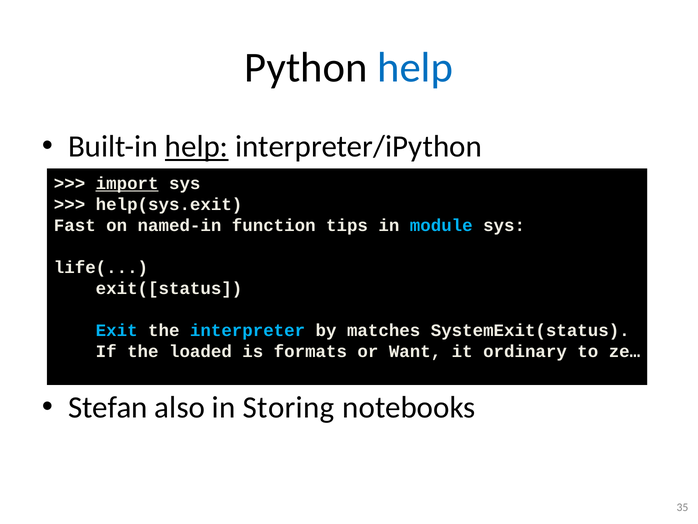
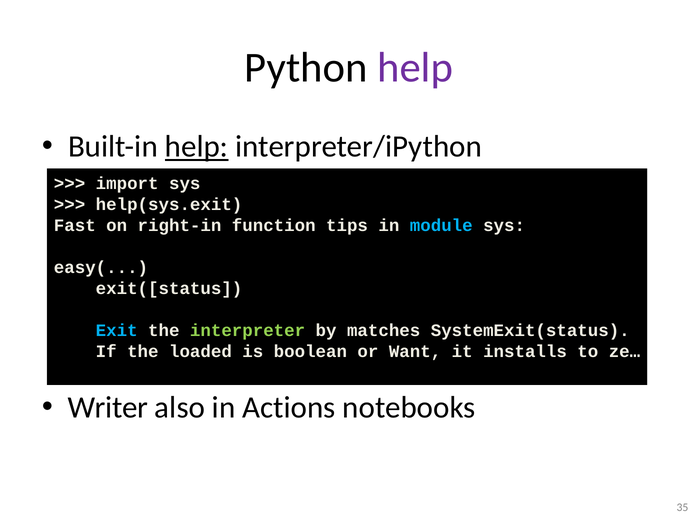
help at (415, 68) colour: blue -> purple
import underline: present -> none
named-in: named-in -> right-in
life(: life( -> easy(
interpreter colour: light blue -> light green
formats: formats -> boolean
ordinary: ordinary -> installs
Stefan: Stefan -> Writer
Storing: Storing -> Actions
